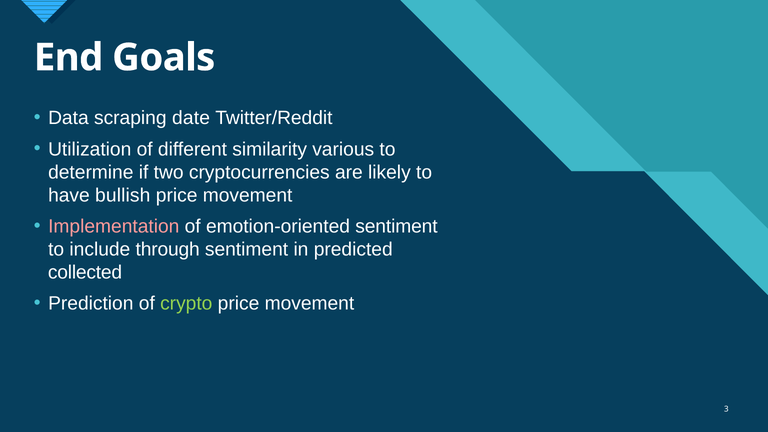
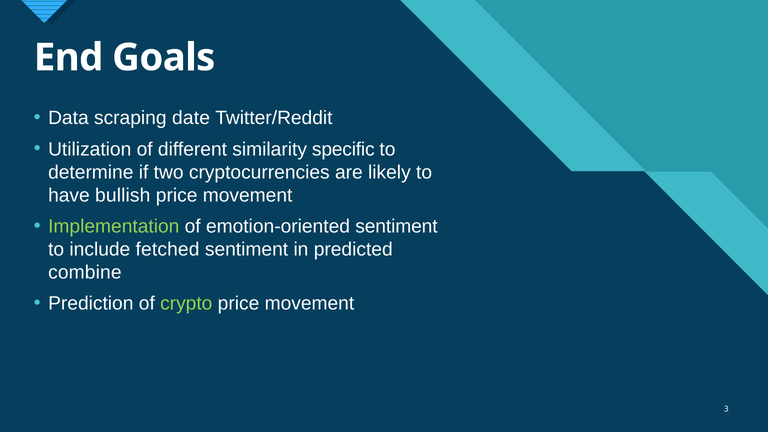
various: various -> specific
Implementation colour: pink -> light green
through: through -> fetched
collected: collected -> combine
